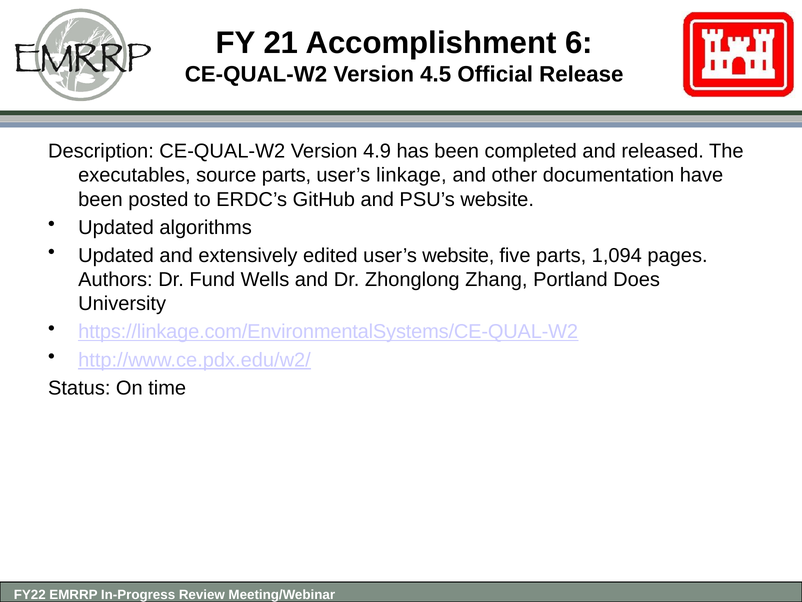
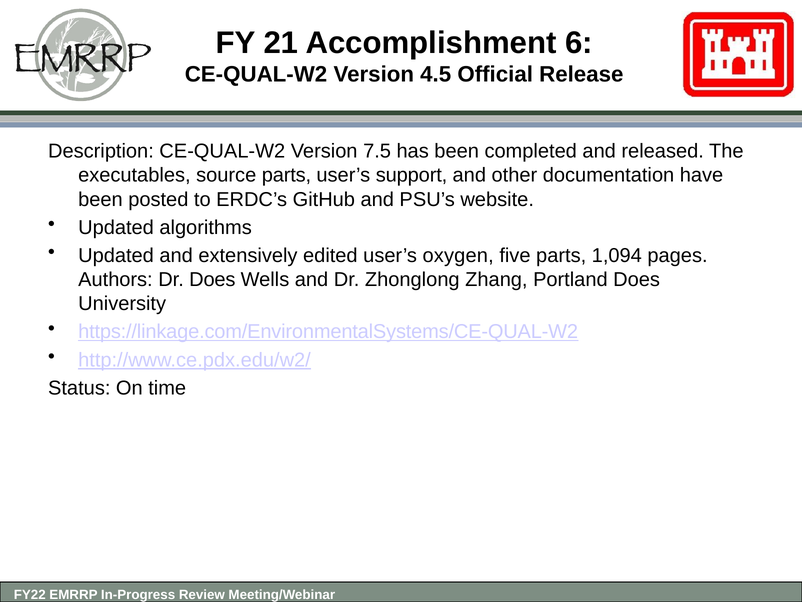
4.9: 4.9 -> 7.5
linkage: linkage -> support
user’s website: website -> oxygen
Dr Fund: Fund -> Does
